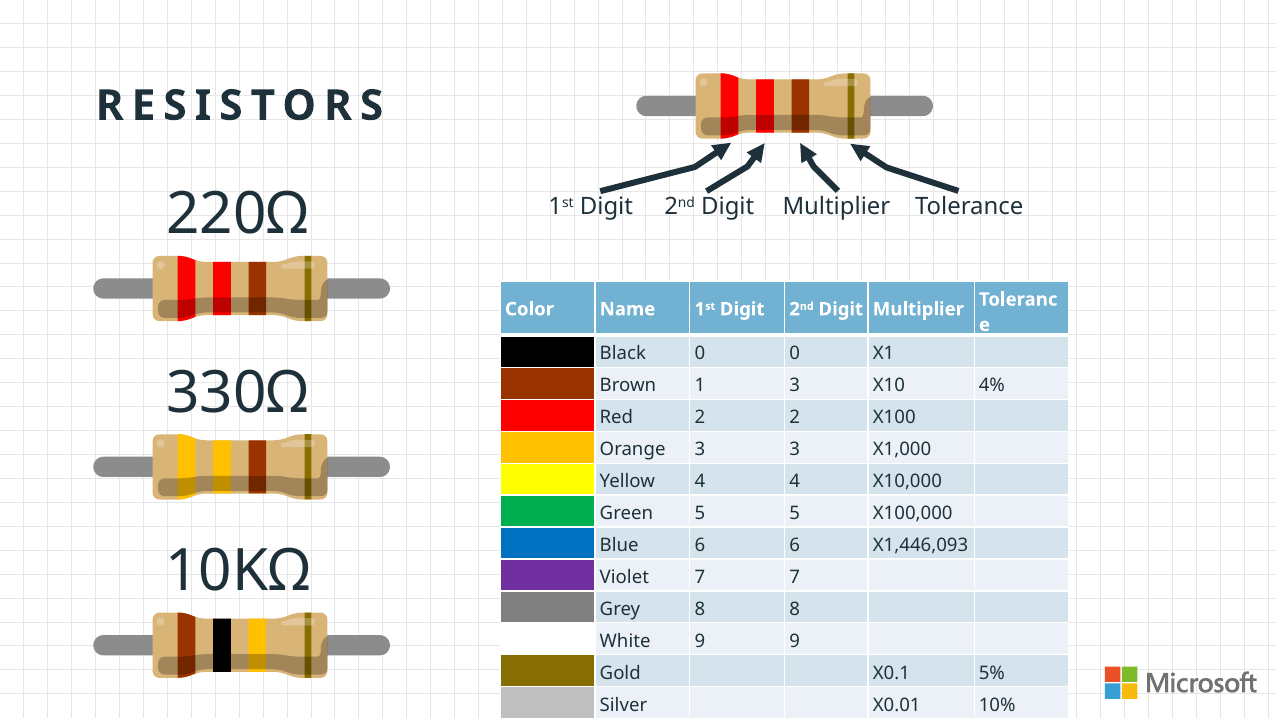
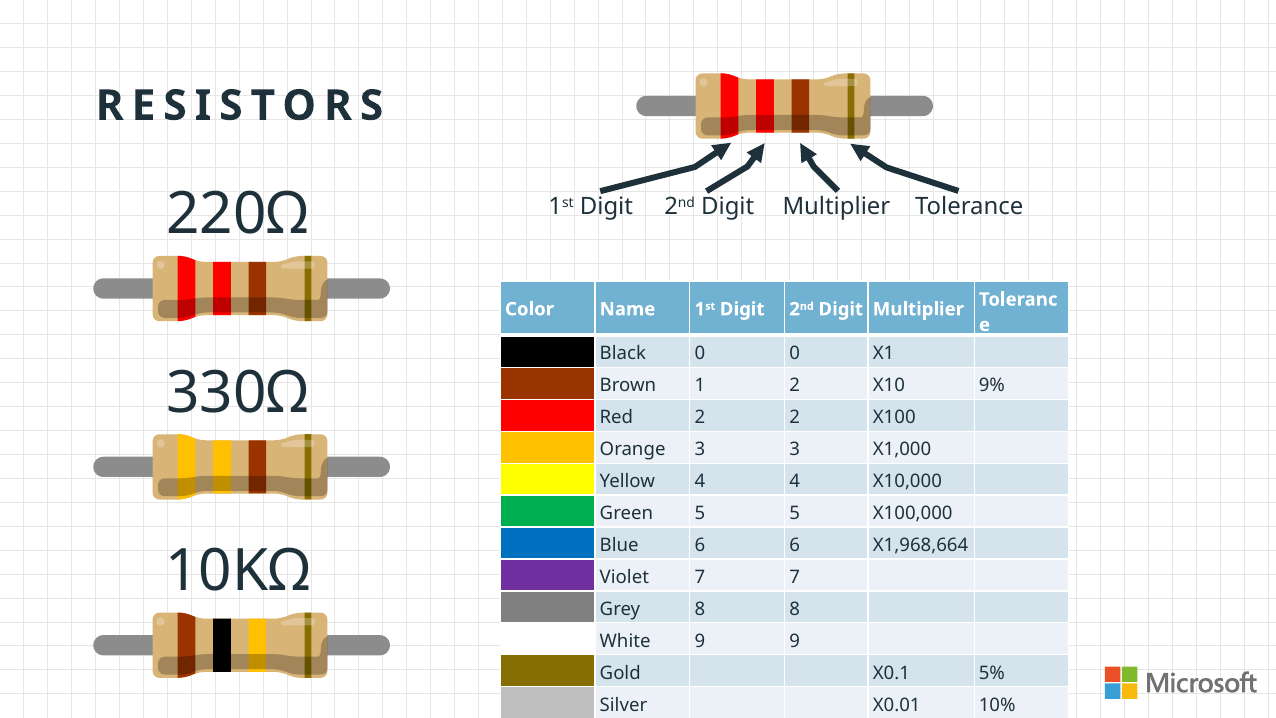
1 3: 3 -> 2
4%: 4% -> 9%
X1,446,093: X1,446,093 -> X1,968,664
